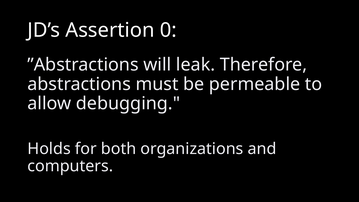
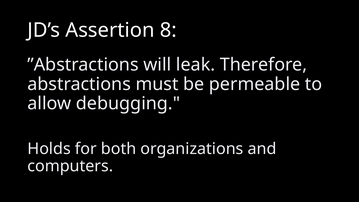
0: 0 -> 8
